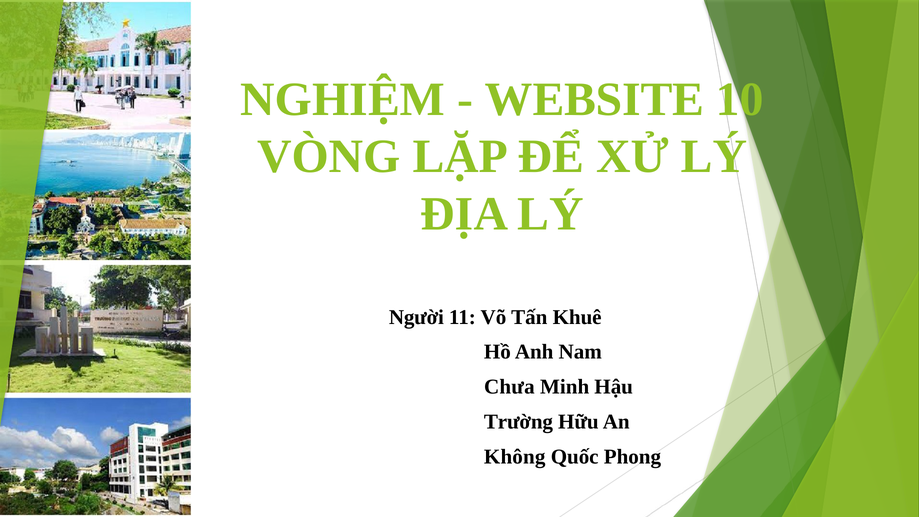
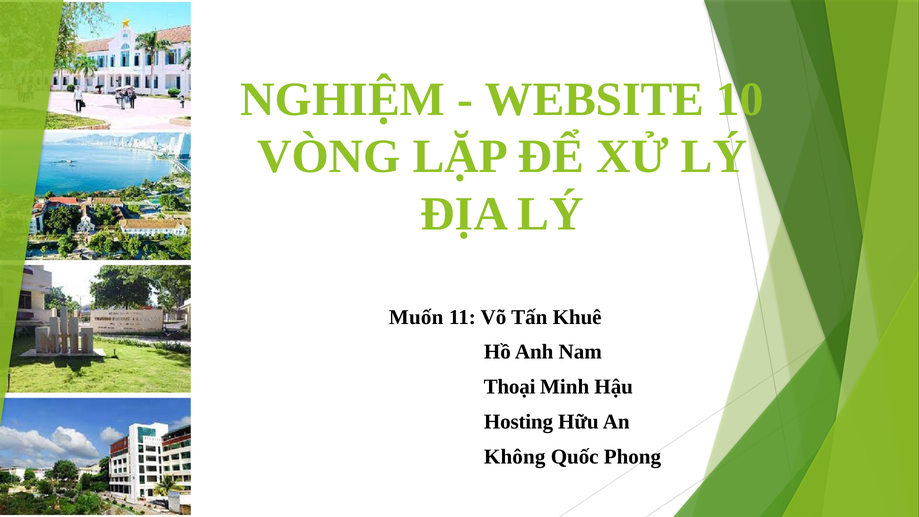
Người: Người -> Muốn
Chưa: Chưa -> Thoại
Trường: Trường -> Hosting
